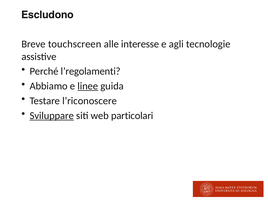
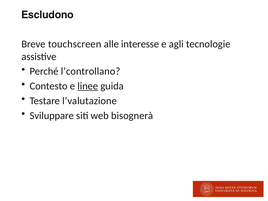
l’regolamenti: l’regolamenti -> l’controllano
Abbiamo: Abbiamo -> Contesto
l’riconoscere: l’riconoscere -> l’valutazione
Sviluppare underline: present -> none
particolari: particolari -> bisognerà
